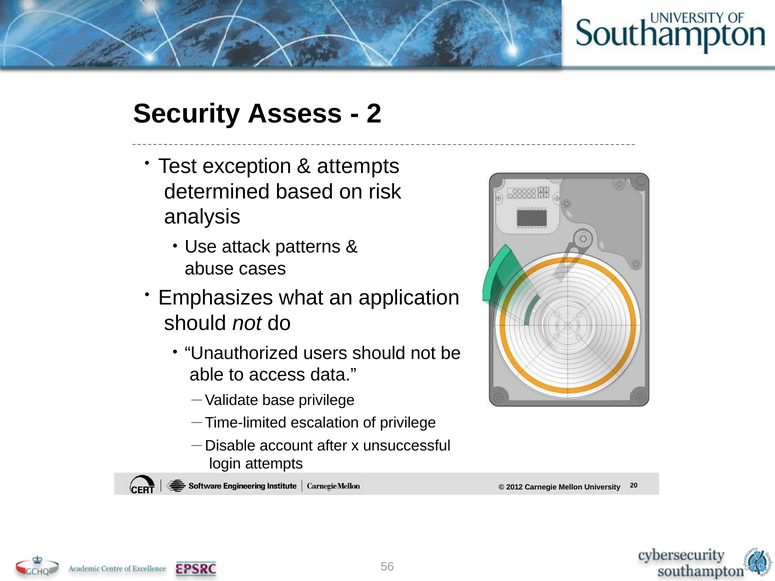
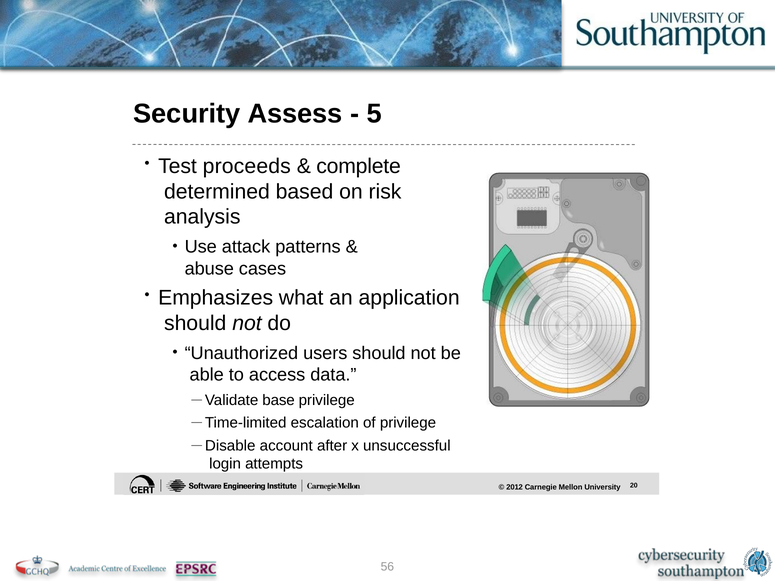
2: 2 -> 5
exception: exception -> proceeds
attempts at (358, 166): attempts -> complete
